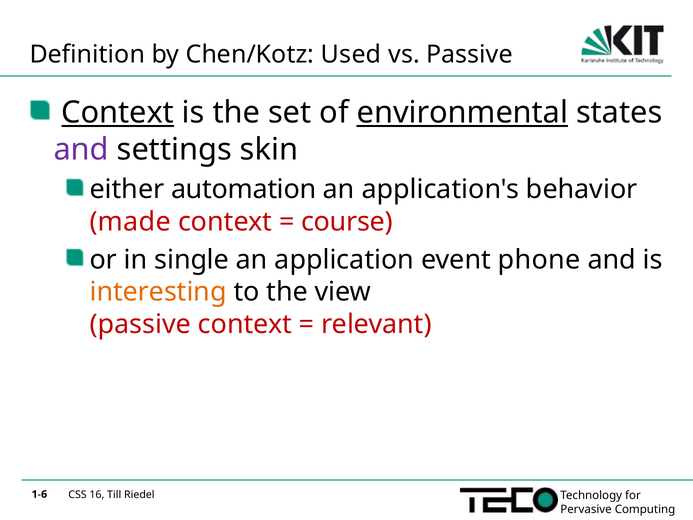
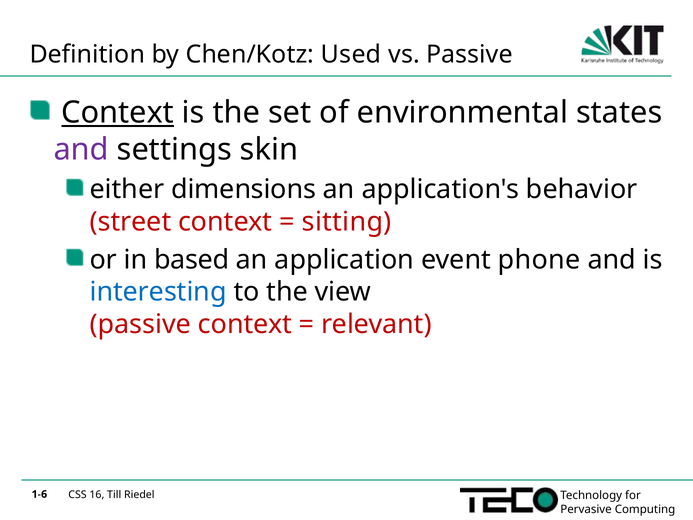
environmental underline: present -> none
automation: automation -> dimensions
made: made -> street
course: course -> sitting
single: single -> based
interesting colour: orange -> blue
